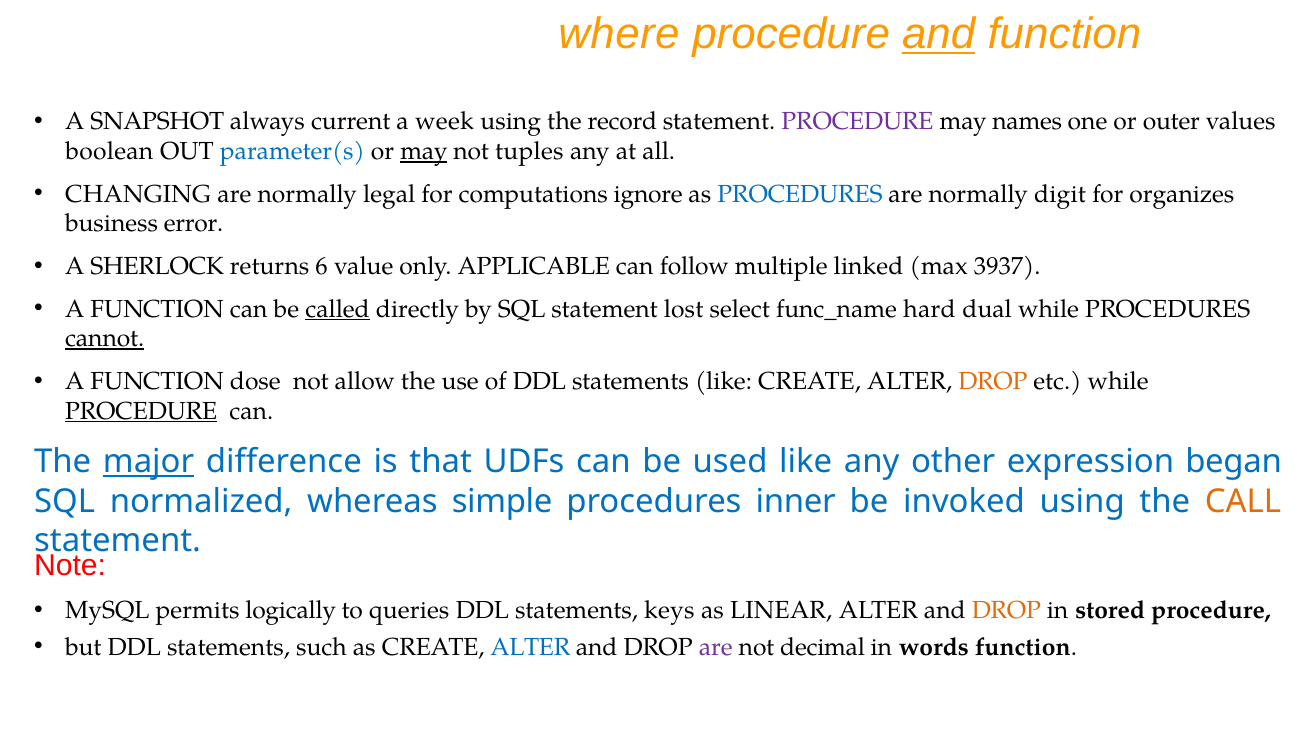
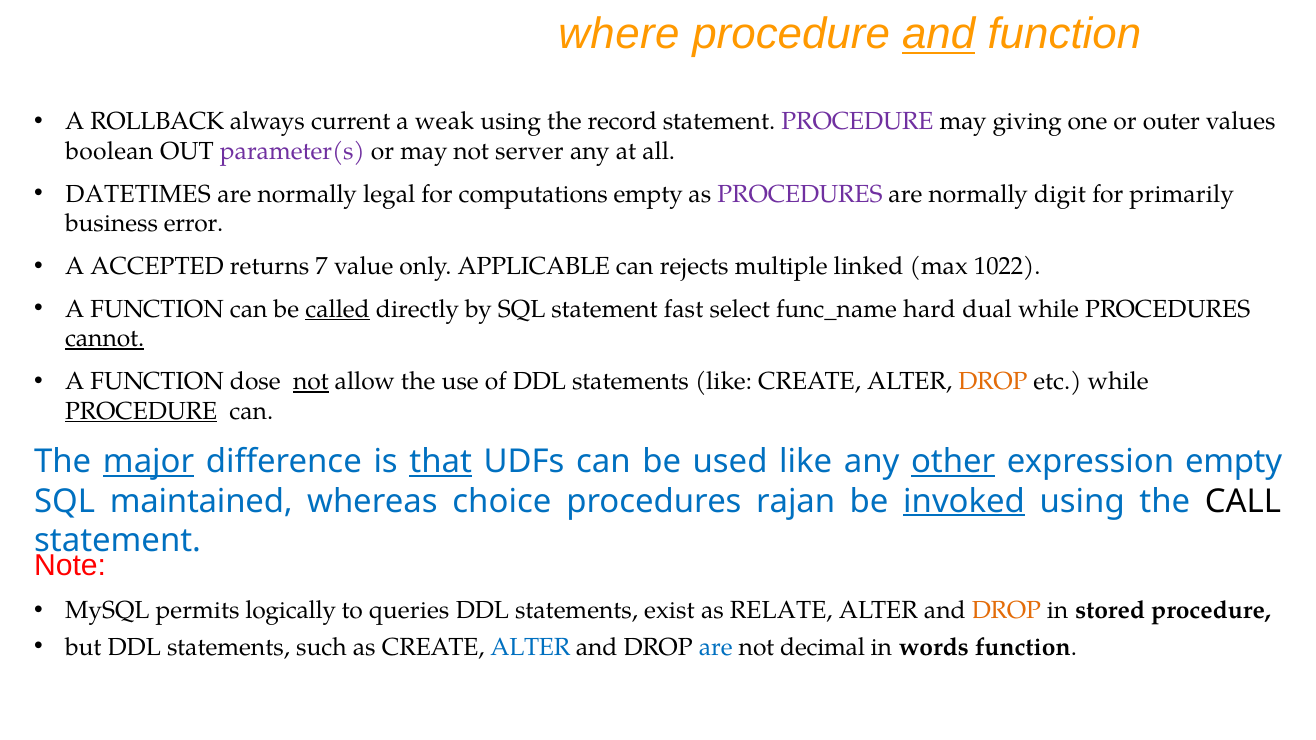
SNAPSHOT: SNAPSHOT -> ROLLBACK
week: week -> weak
names: names -> giving
parameter(s colour: blue -> purple
may at (424, 151) underline: present -> none
tuples: tuples -> server
CHANGING: CHANGING -> DATETIMES
computations ignore: ignore -> empty
PROCEDURES at (800, 194) colour: blue -> purple
organizes: organizes -> primarily
SHERLOCK: SHERLOCK -> ACCEPTED
6: 6 -> 7
follow: follow -> rejects
3937: 3937 -> 1022
lost: lost -> fast
not at (311, 381) underline: none -> present
that underline: none -> present
other underline: none -> present
expression began: began -> empty
normalized: normalized -> maintained
simple: simple -> choice
inner: inner -> rajan
invoked underline: none -> present
CALL colour: orange -> black
keys: keys -> exist
LINEAR: LINEAR -> RELATE
are at (716, 647) colour: purple -> blue
